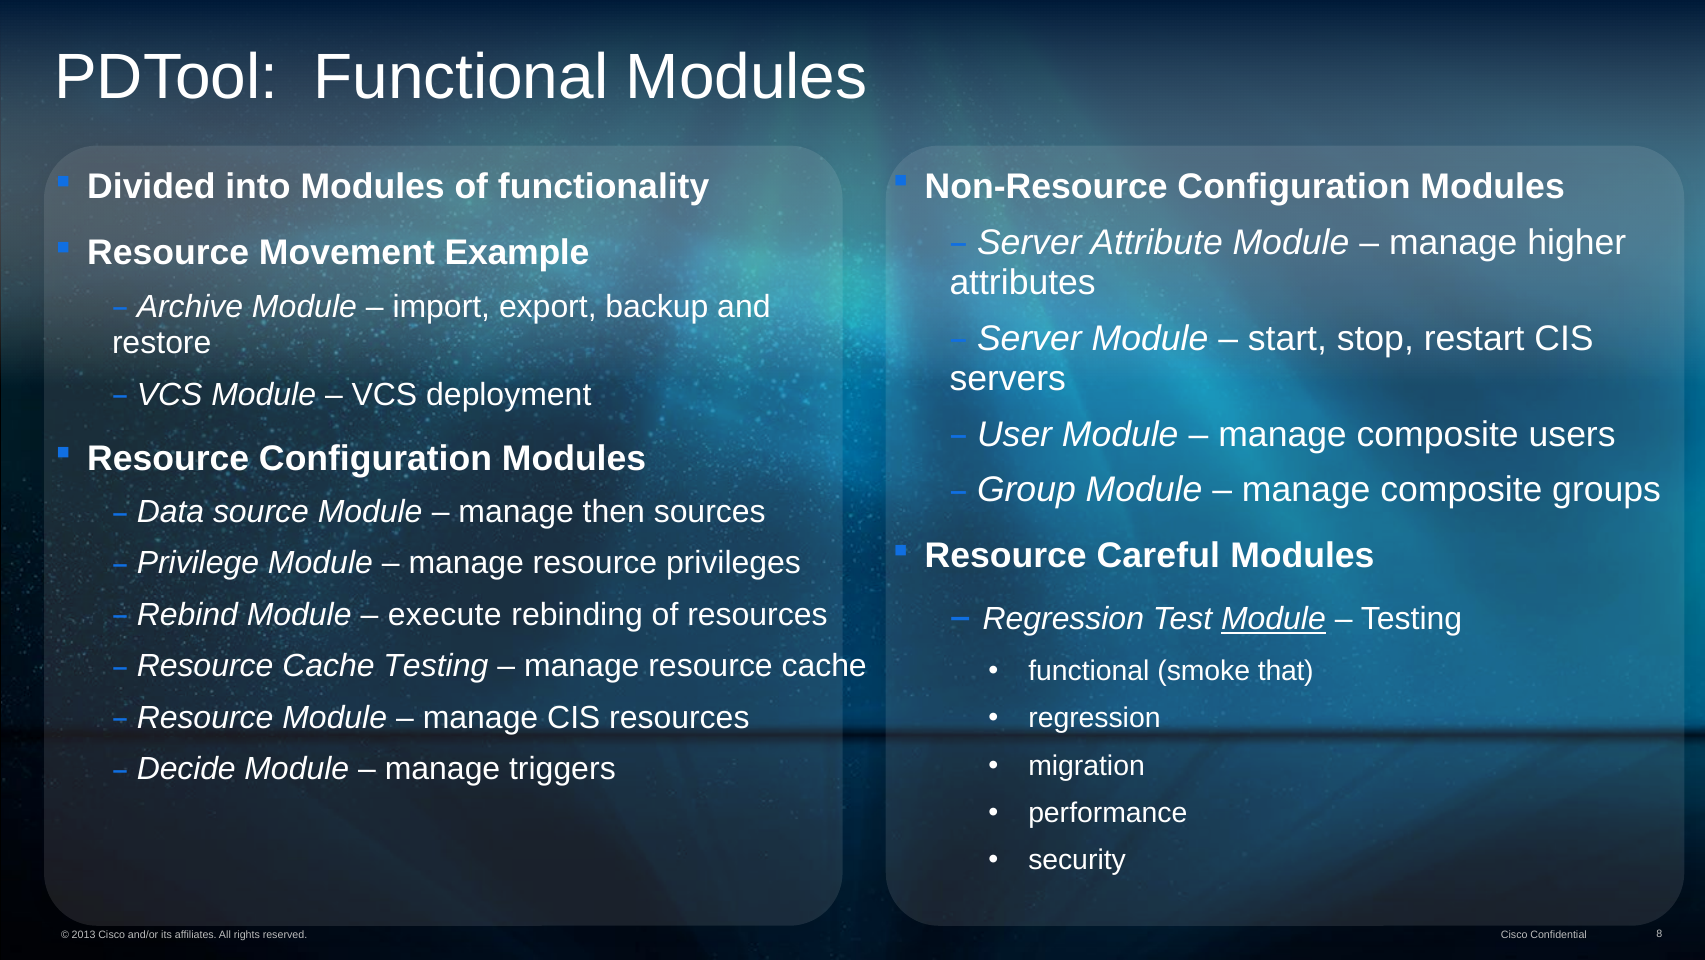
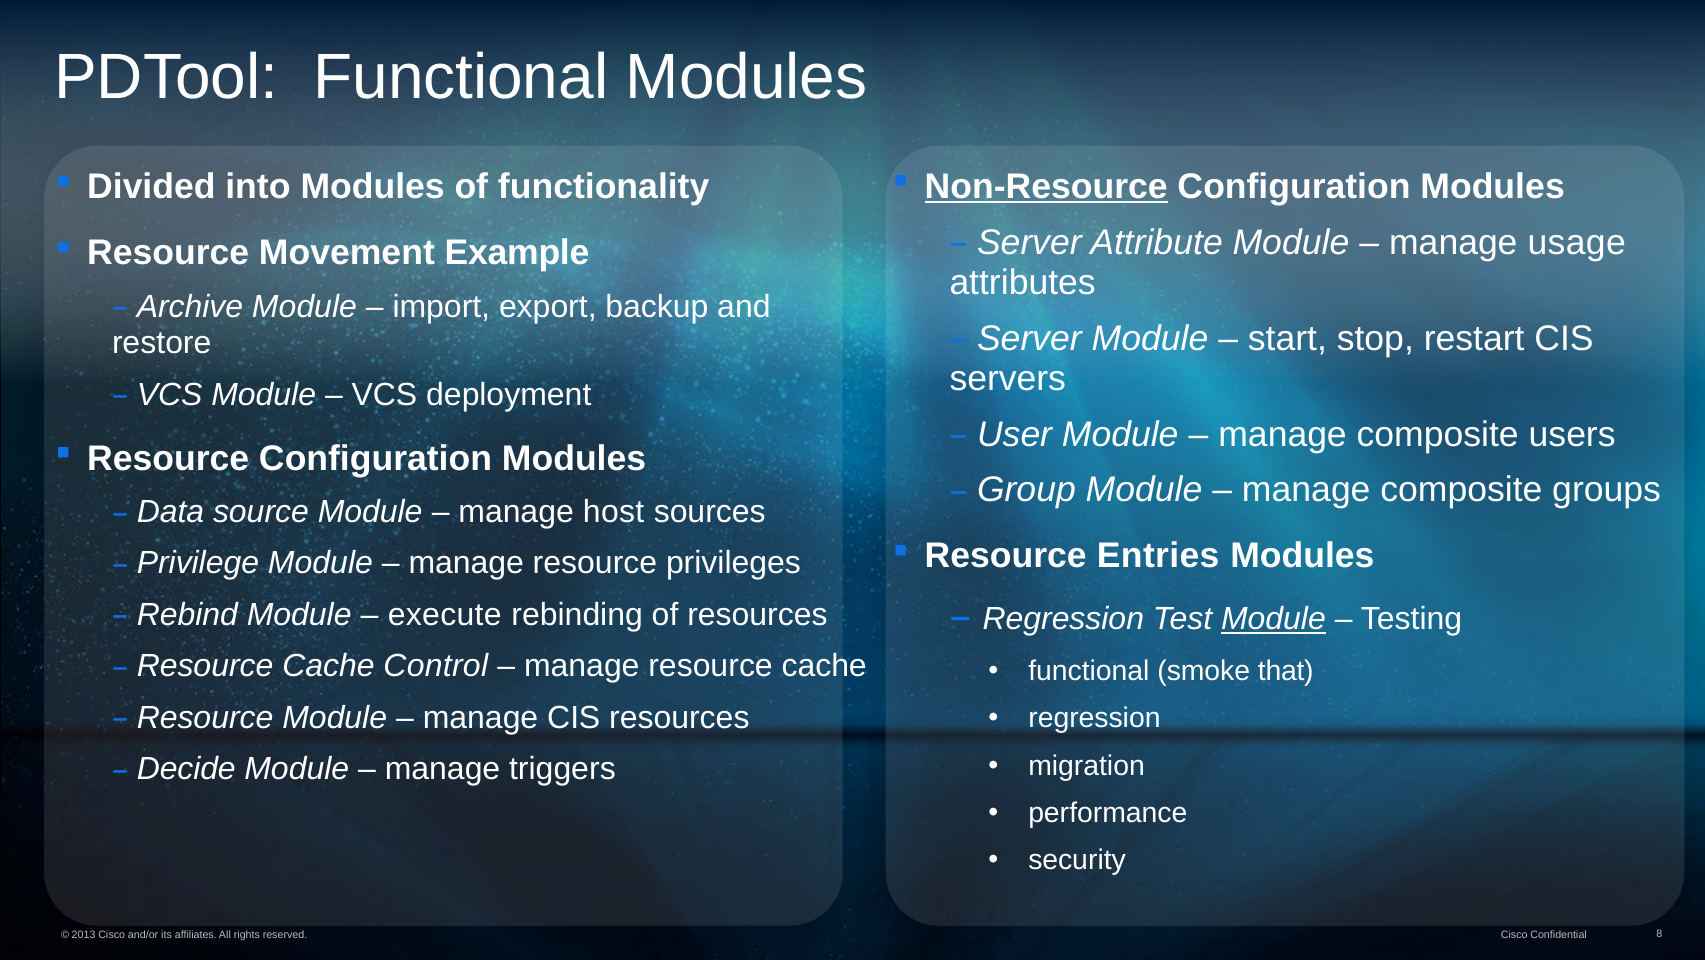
Non-Resource underline: none -> present
higher: higher -> usage
then: then -> host
Careful: Careful -> Entries
Cache Testing: Testing -> Control
